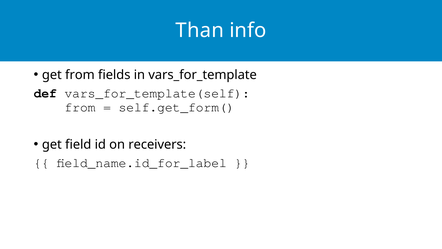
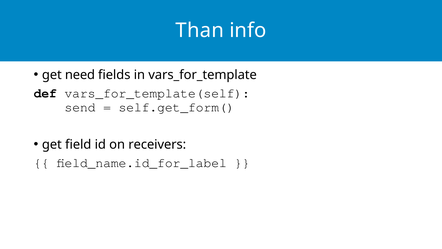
get from: from -> need
from at (80, 107): from -> send
